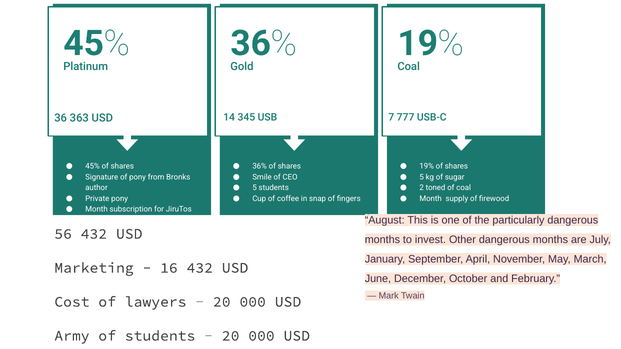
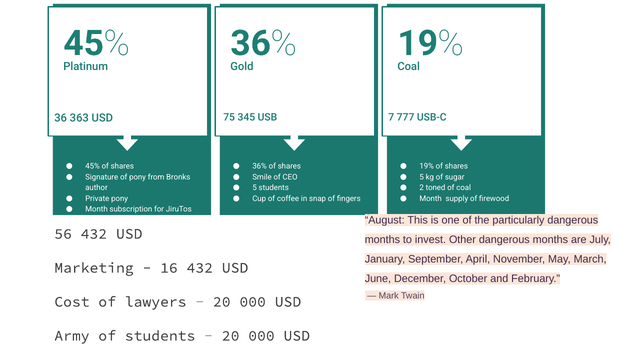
14: 14 -> 75
